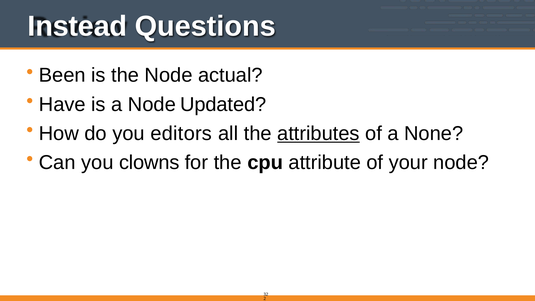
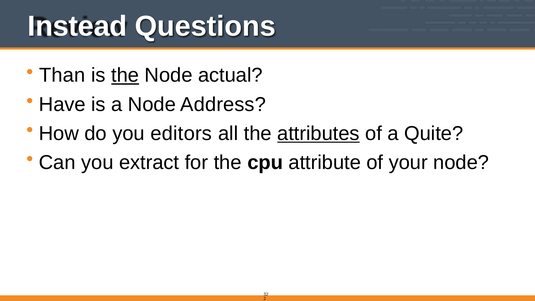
Been: Been -> Than
the at (125, 75) underline: none -> present
Updated: Updated -> Address
None: None -> Quite
clowns: clowns -> extract
